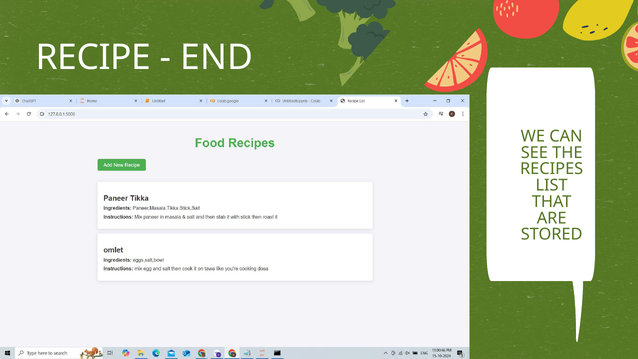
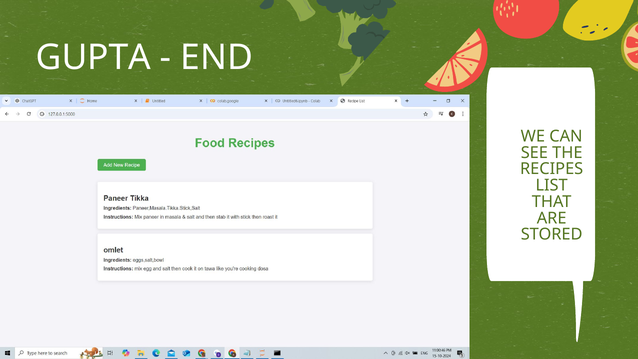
RECIPE: RECIPE -> GUPTA
